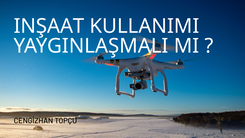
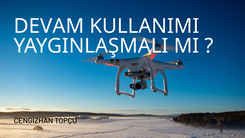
INŞAAT: INŞAAT -> DEVAM
